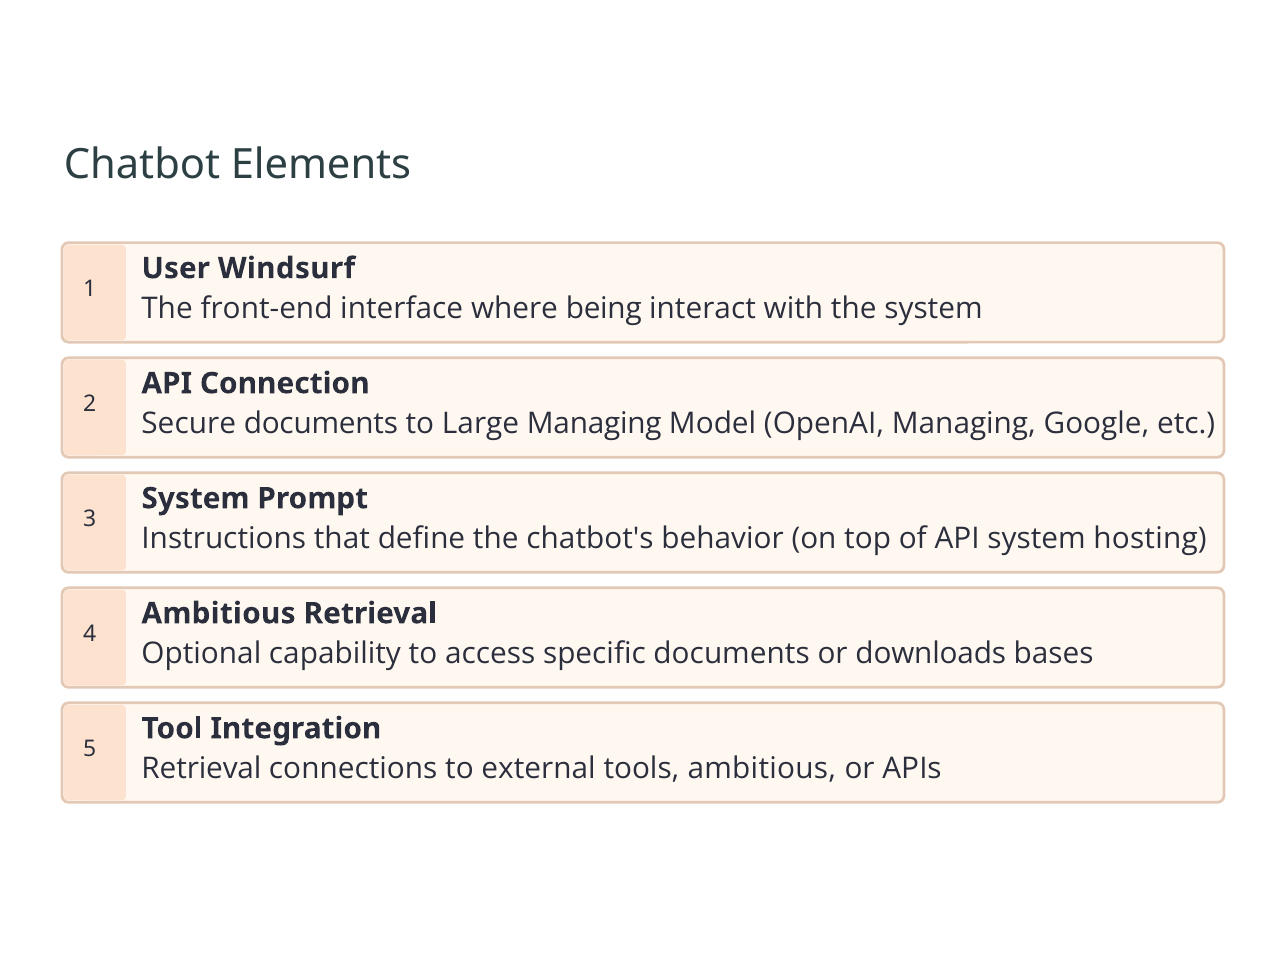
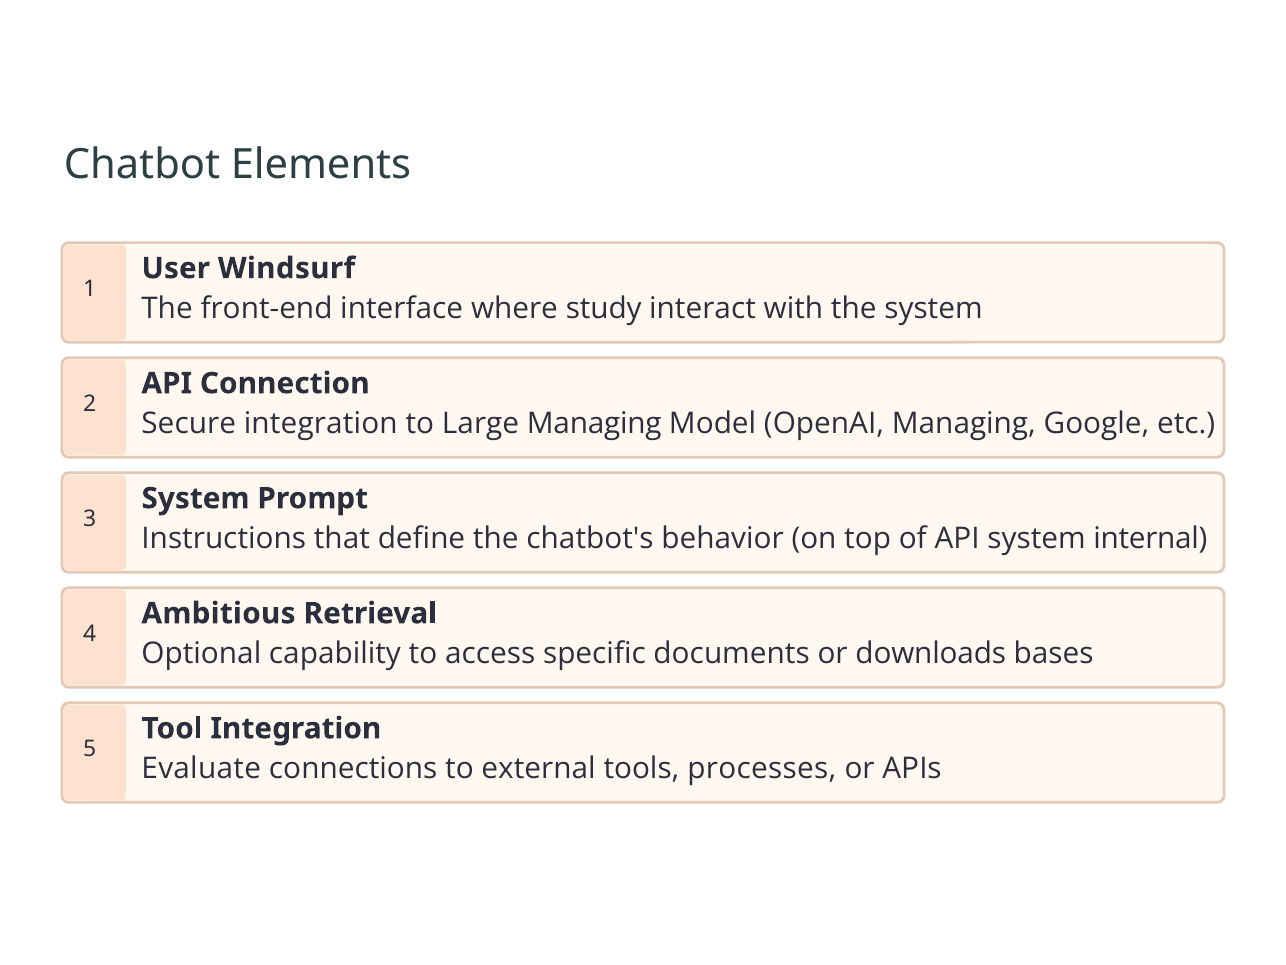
being: being -> study
Secure documents: documents -> integration
hosting: hosting -> internal
Retrieval at (201, 768): Retrieval -> Evaluate
tools ambitious: ambitious -> processes
